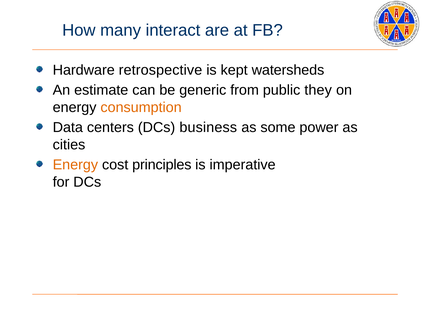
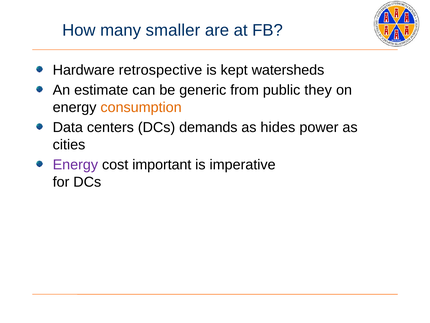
interact: interact -> smaller
business: business -> demands
some: some -> hides
Energy at (75, 165) colour: orange -> purple
principles: principles -> important
